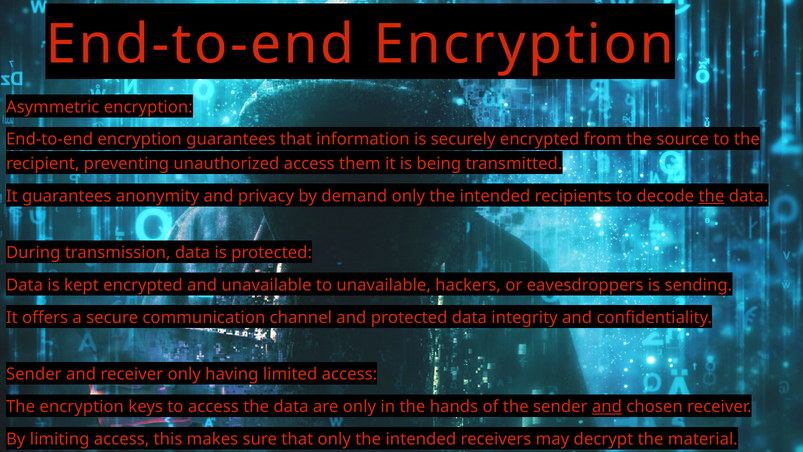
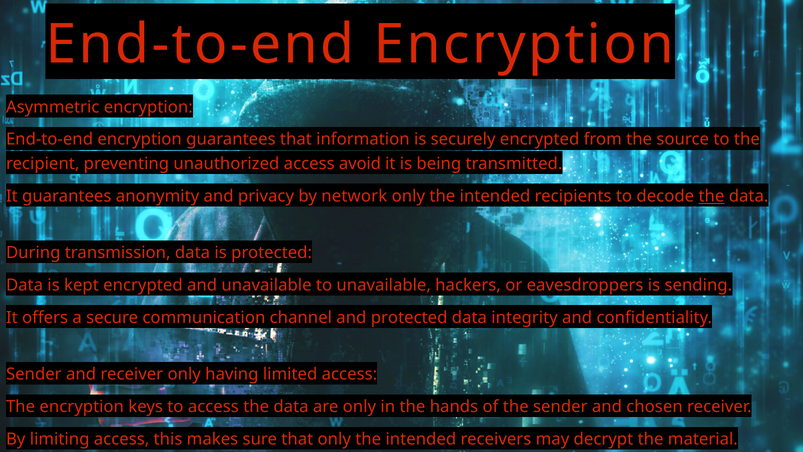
them: them -> avoid
demand: demand -> network
and at (607, 406) underline: present -> none
